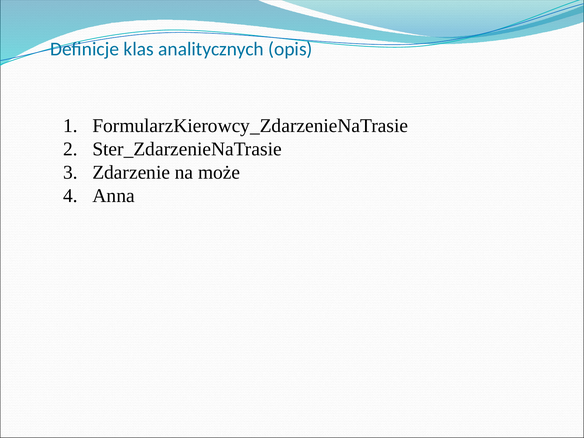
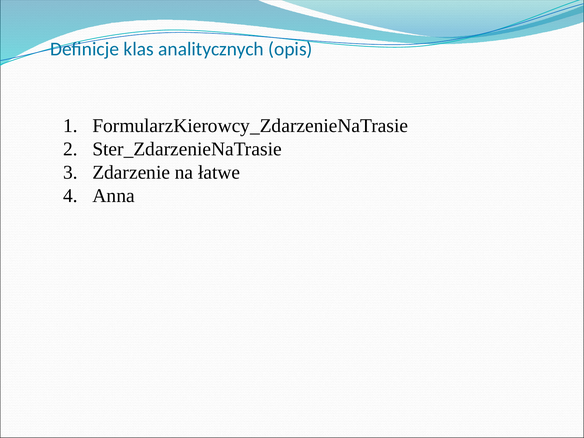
może: może -> łatwe
